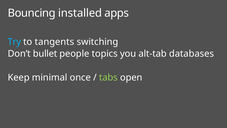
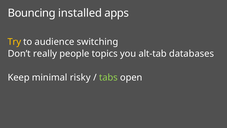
Try colour: light blue -> yellow
tangents: tangents -> audience
bullet: bullet -> really
once: once -> risky
